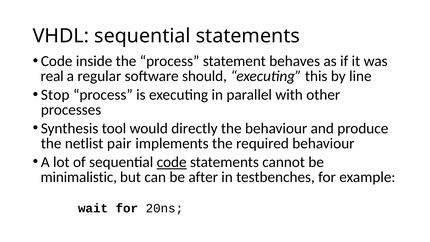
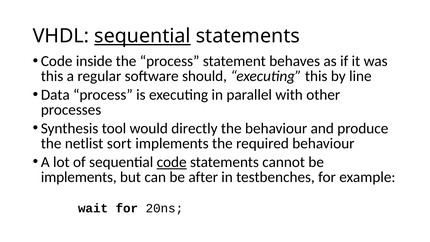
sequential at (143, 36) underline: none -> present
real at (52, 76): real -> this
Stop: Stop -> Data
pair: pair -> sort
minimalistic at (79, 177): minimalistic -> implements
